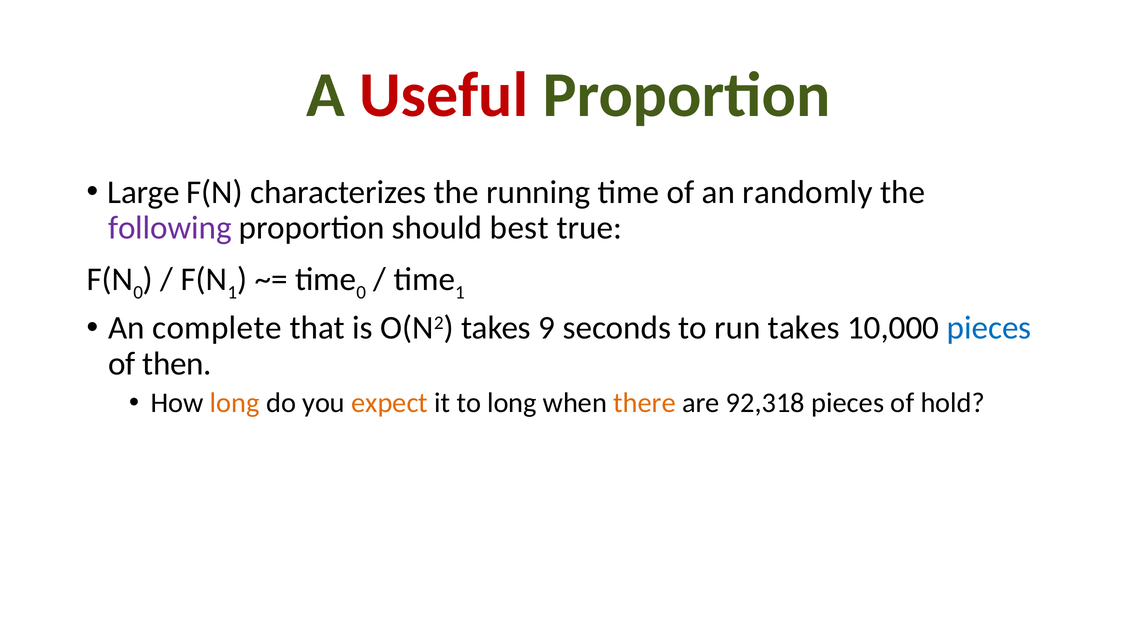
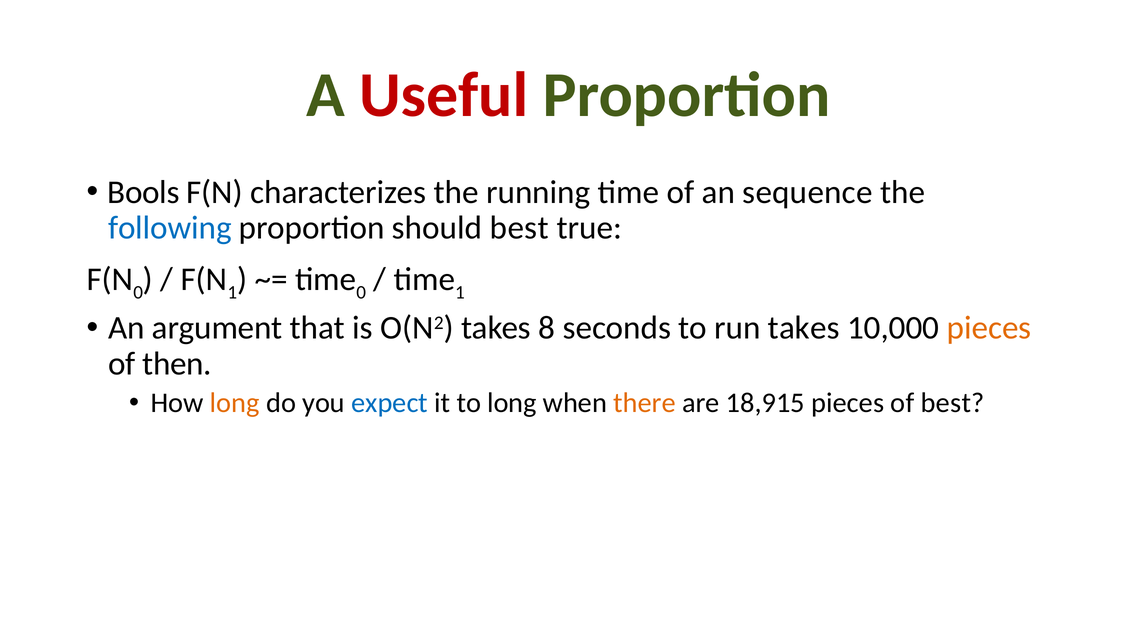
Large: Large -> Bools
randomly: randomly -> sequence
following colour: purple -> blue
complete: complete -> argument
9: 9 -> 8
pieces at (989, 328) colour: blue -> orange
expect colour: orange -> blue
92,318: 92,318 -> 18,915
of hold: hold -> best
